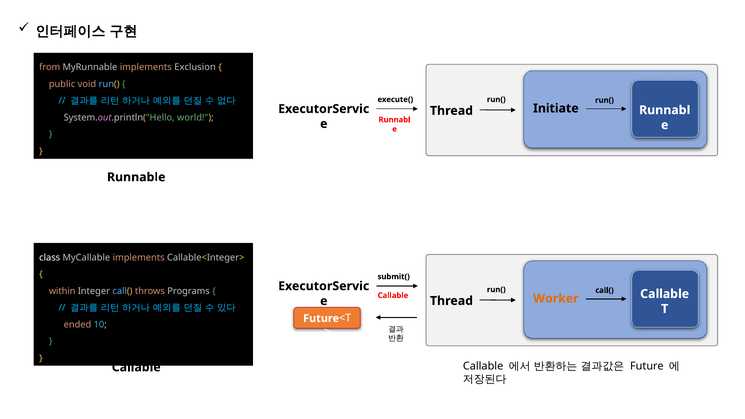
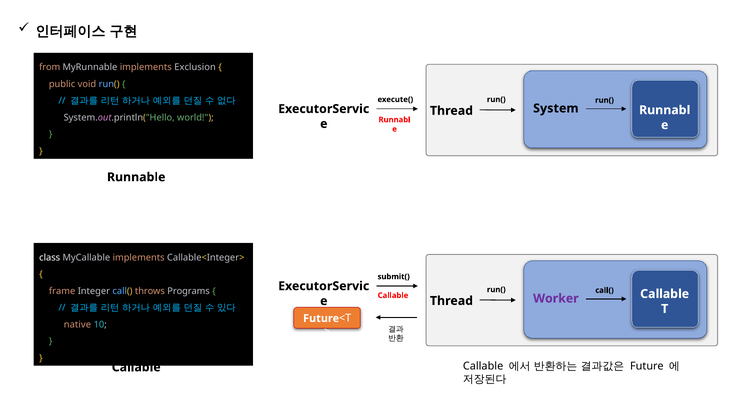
Initiate: Initiate -> System
within: within -> frame
Worker colour: orange -> purple
ended: ended -> native
